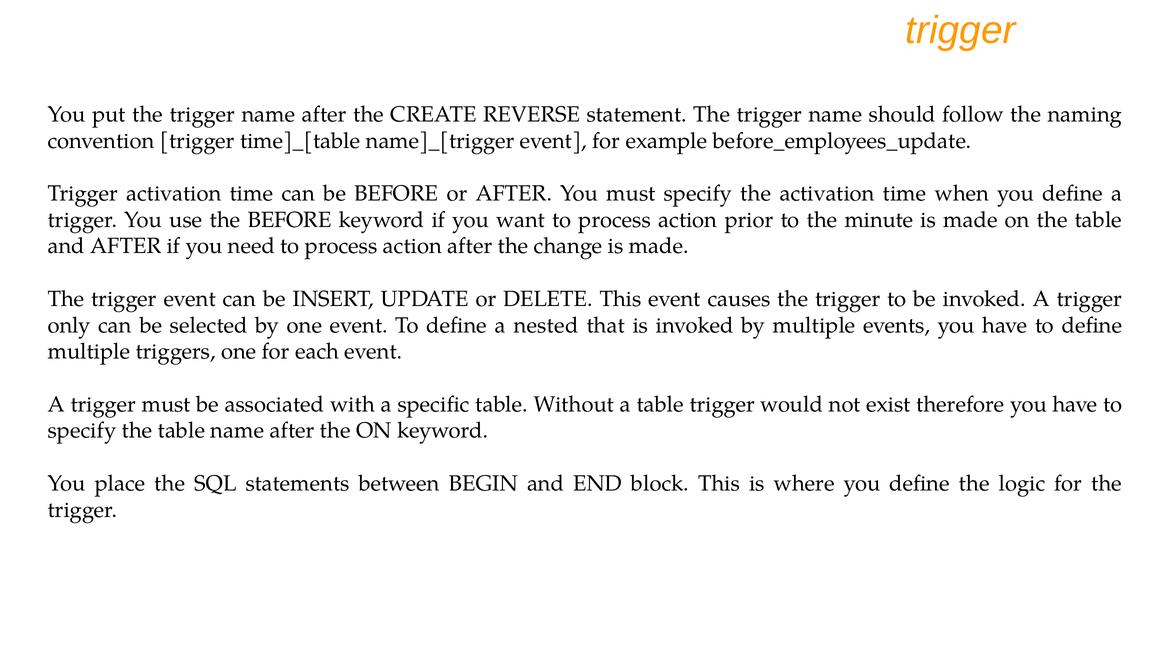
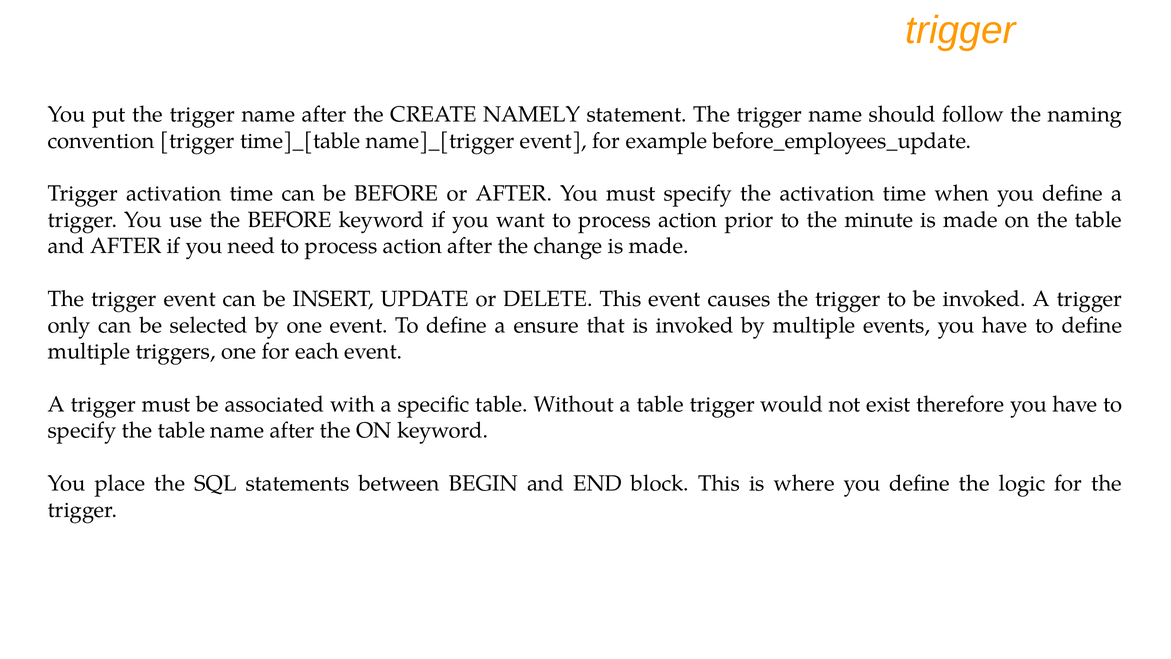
REVERSE: REVERSE -> NAMELY
nested: nested -> ensure
